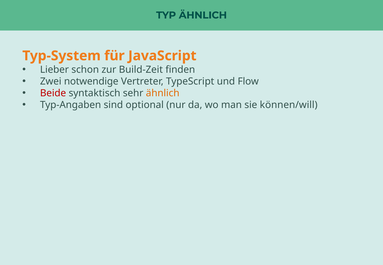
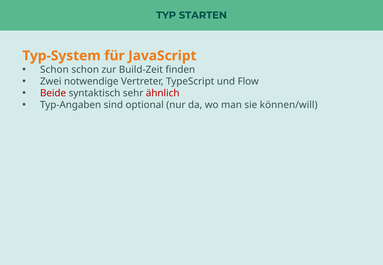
TYP ÄHNLICH: ÄHNLICH -> STARTEN
Lieber at (54, 70): Lieber -> Schon
ähnlich at (163, 93) colour: orange -> red
